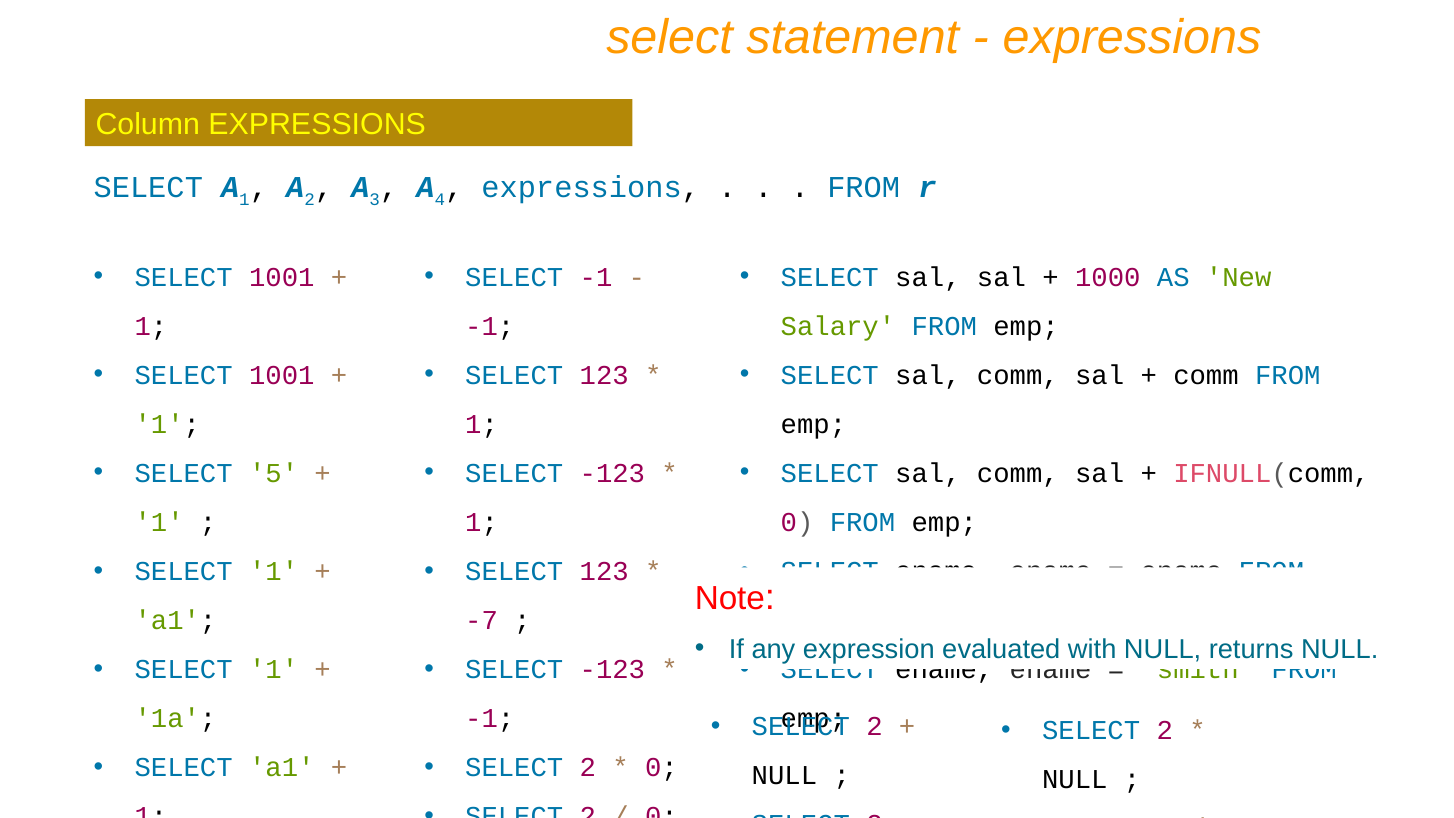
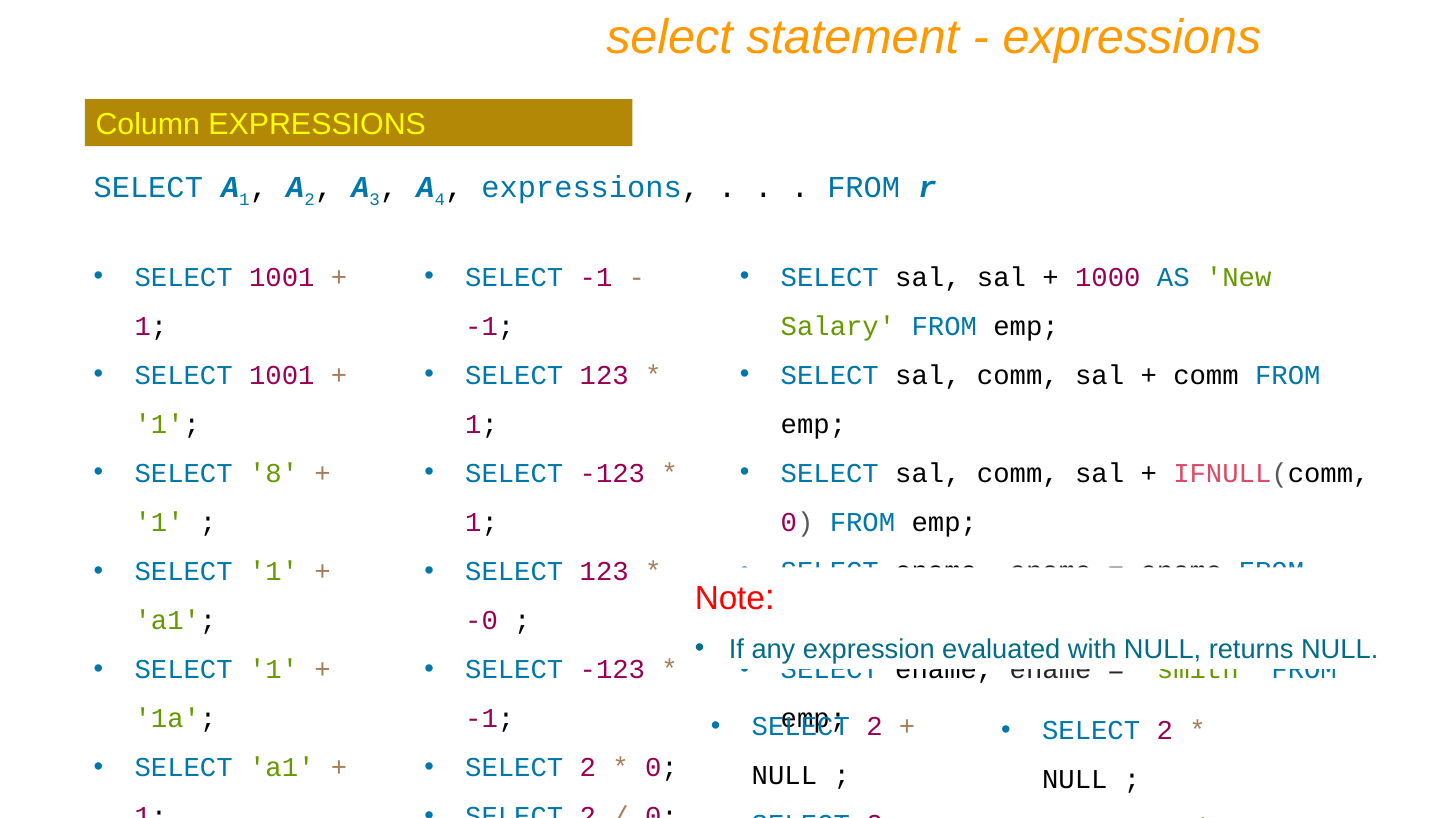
5: 5 -> 8
-7: -7 -> -0
